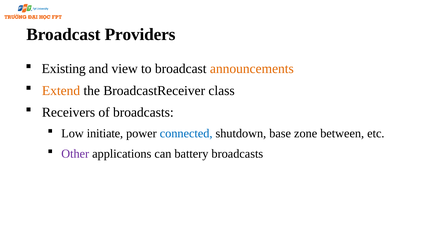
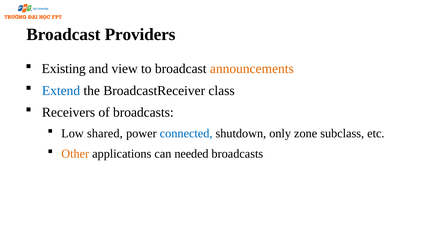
Extend colour: orange -> blue
initiate: initiate -> shared
base: base -> only
between: between -> subclass
Other colour: purple -> orange
battery: battery -> needed
